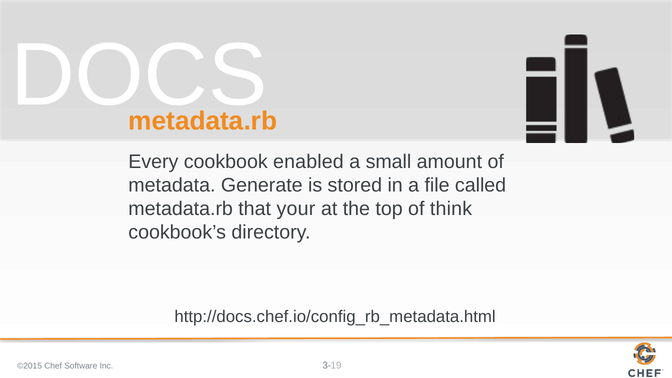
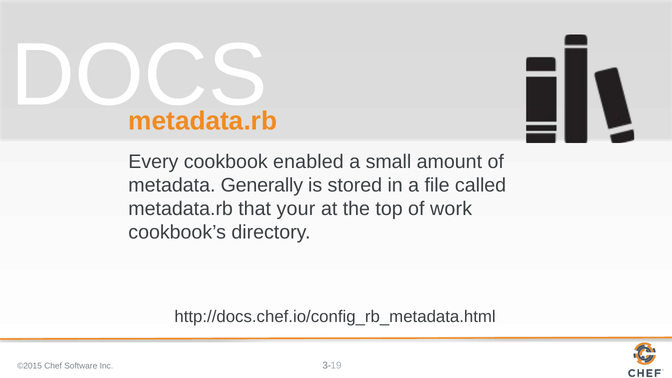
Generate: Generate -> Generally
think: think -> work
